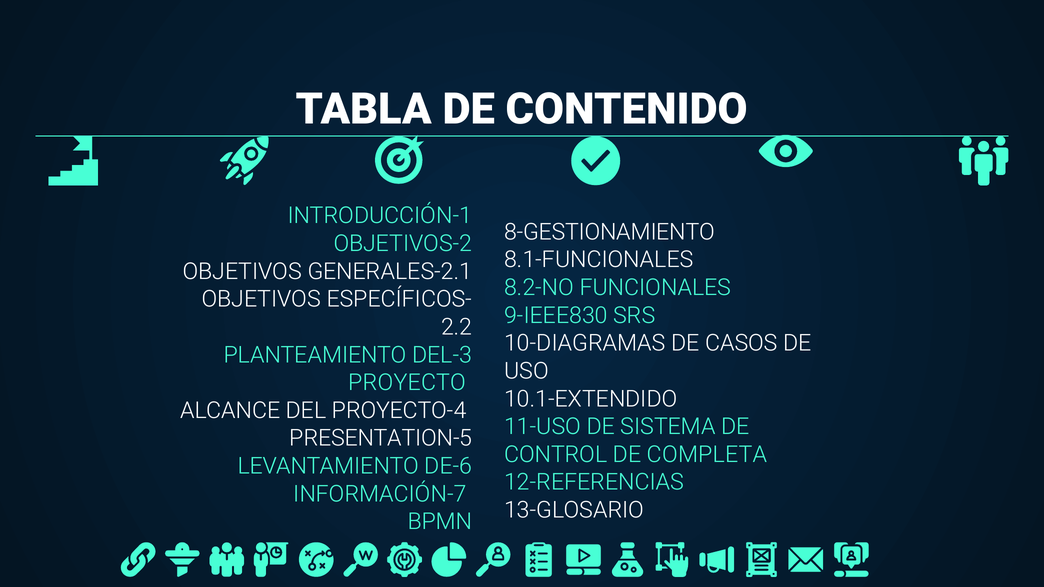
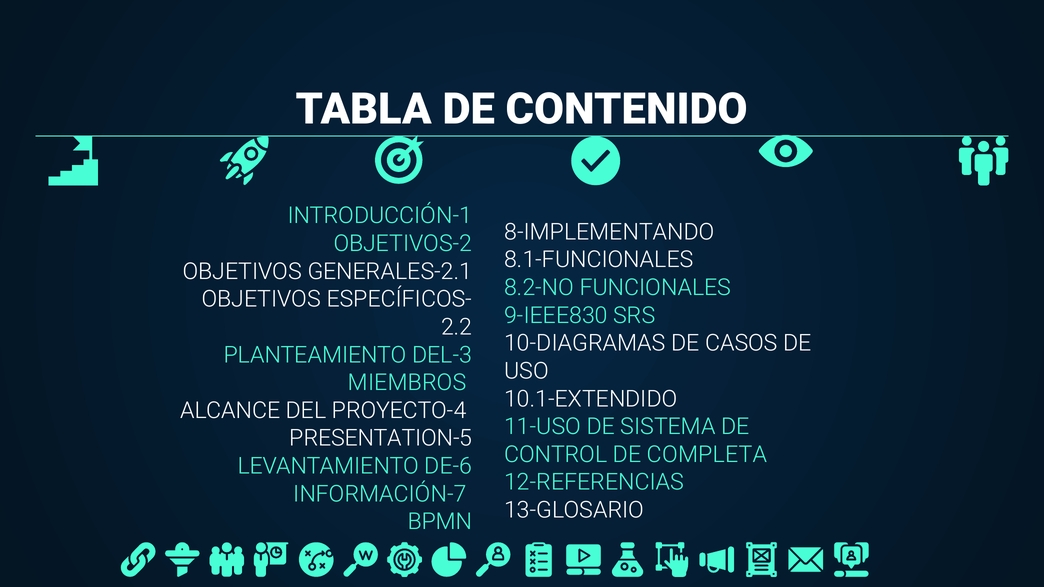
8-GESTIONAMIENTO: 8-GESTIONAMIENTO -> 8-IMPLEMENTANDO
PROYECTO: PROYECTO -> MIEMBROS
